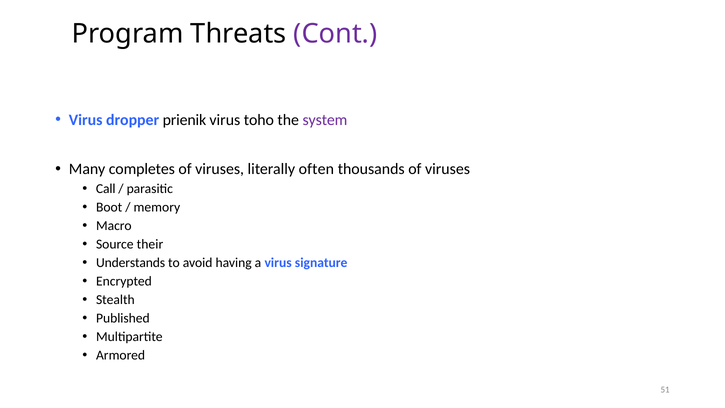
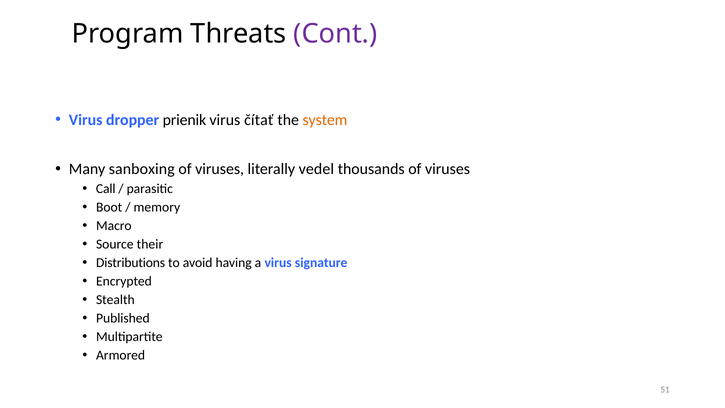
toho: toho -> čítať
system colour: purple -> orange
completes: completes -> sanboxing
often: often -> vedel
Understands: Understands -> Distributions
